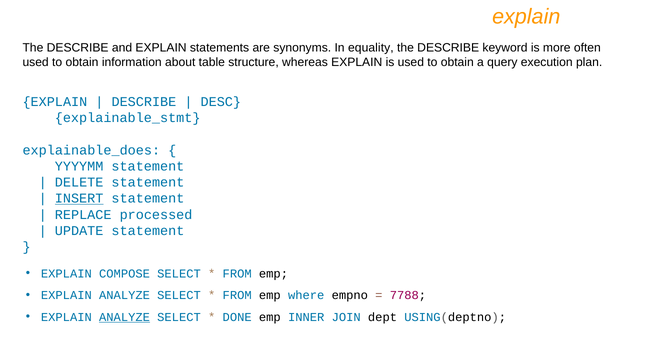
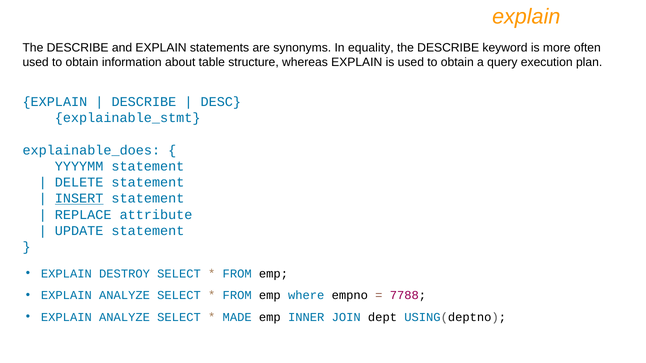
processed: processed -> attribute
COMPOSE: COMPOSE -> DESTROY
ANALYZE at (125, 317) underline: present -> none
DONE: DONE -> MADE
